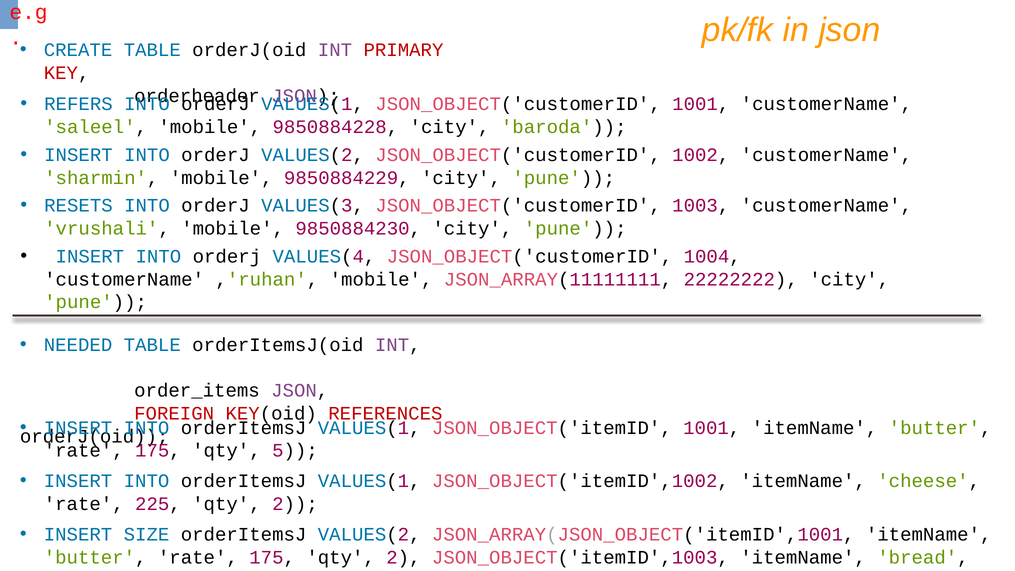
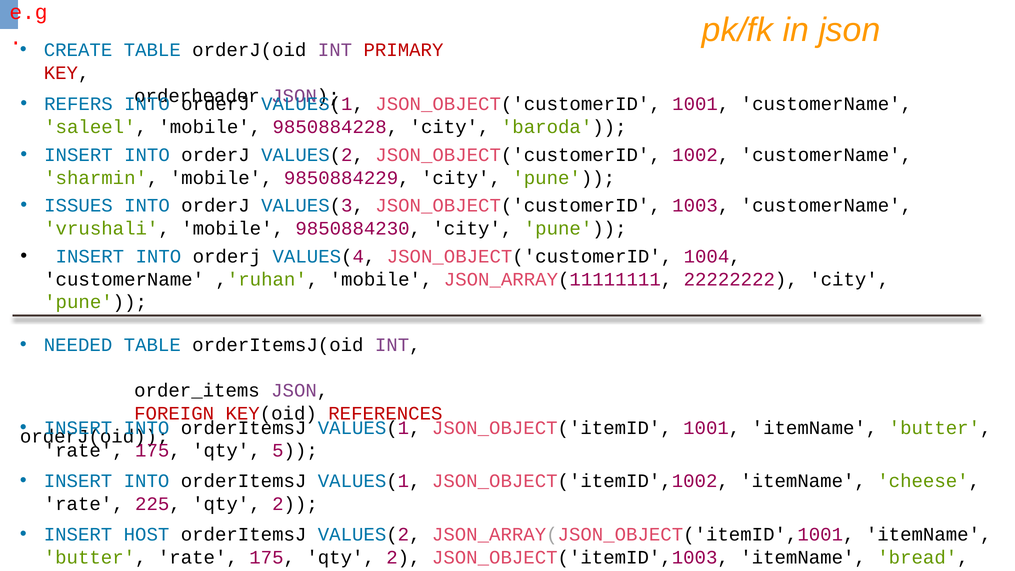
RESETS: RESETS -> ISSUES
SIZE: SIZE -> HOST
